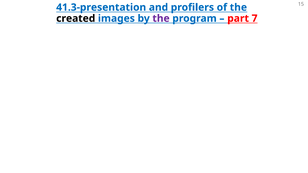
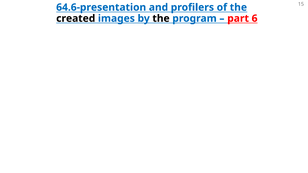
41.3-presentation: 41.3-presentation -> 64.6-presentation
the at (161, 18) colour: purple -> black
7: 7 -> 6
